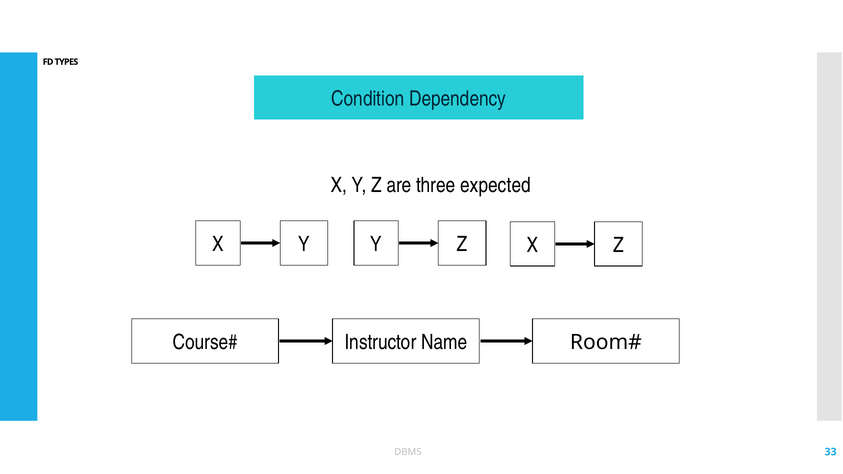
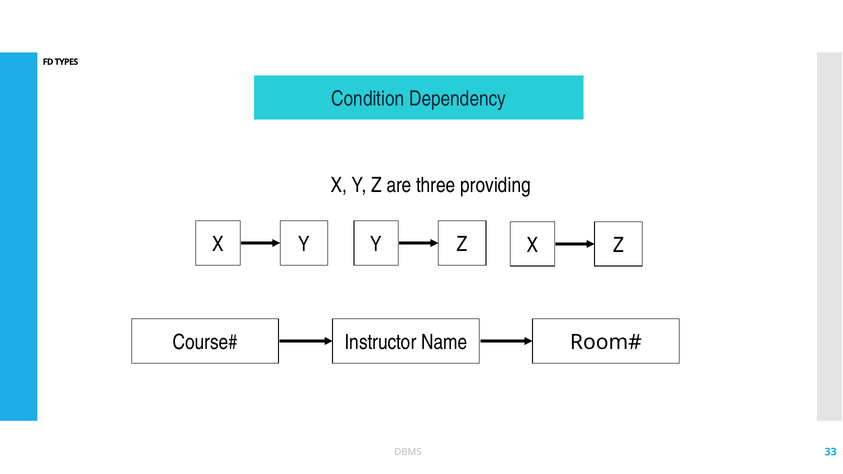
expected: expected -> providing
